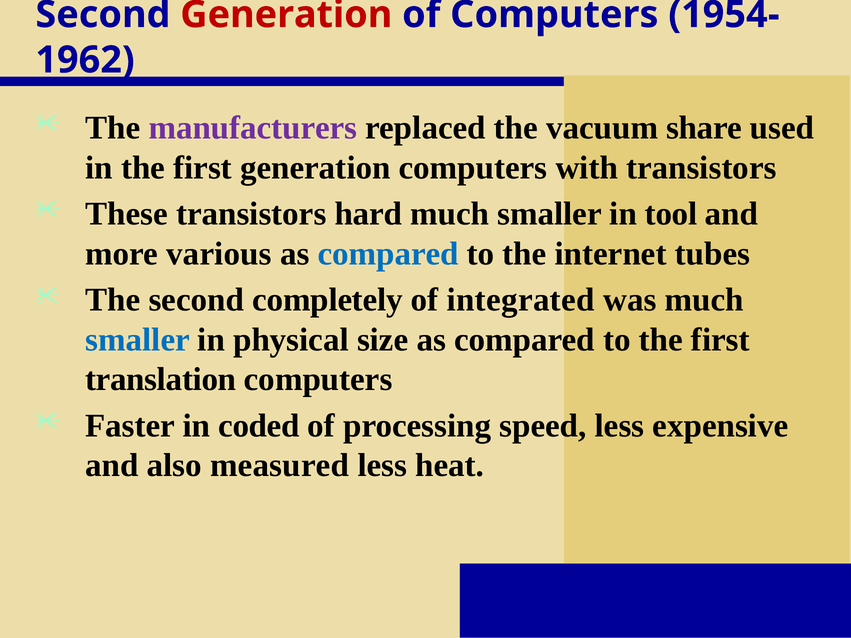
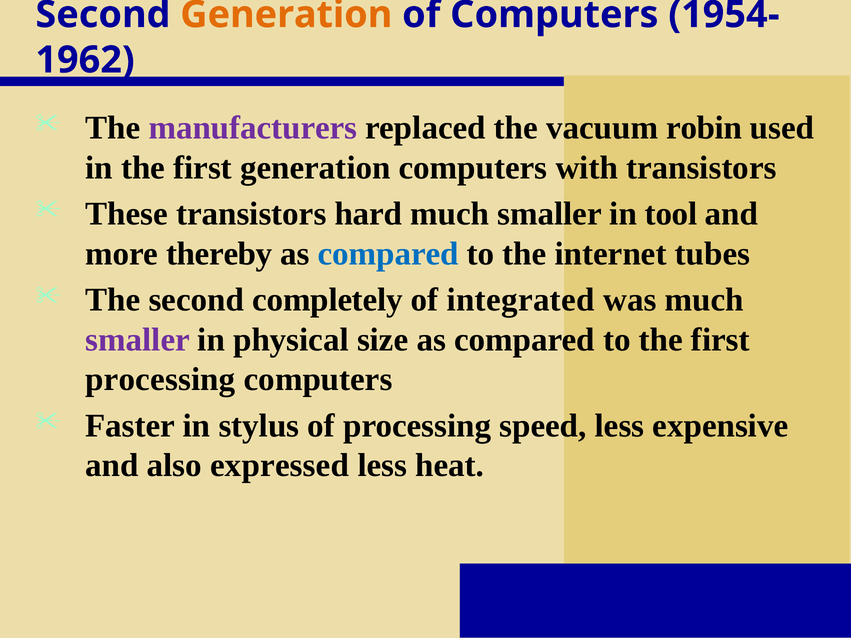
Generation at (286, 15) colour: red -> orange
share: share -> robin
various: various -> thereby
smaller at (138, 340) colour: blue -> purple
translation at (161, 380): translation -> processing
coded: coded -> stylus
measured: measured -> expressed
